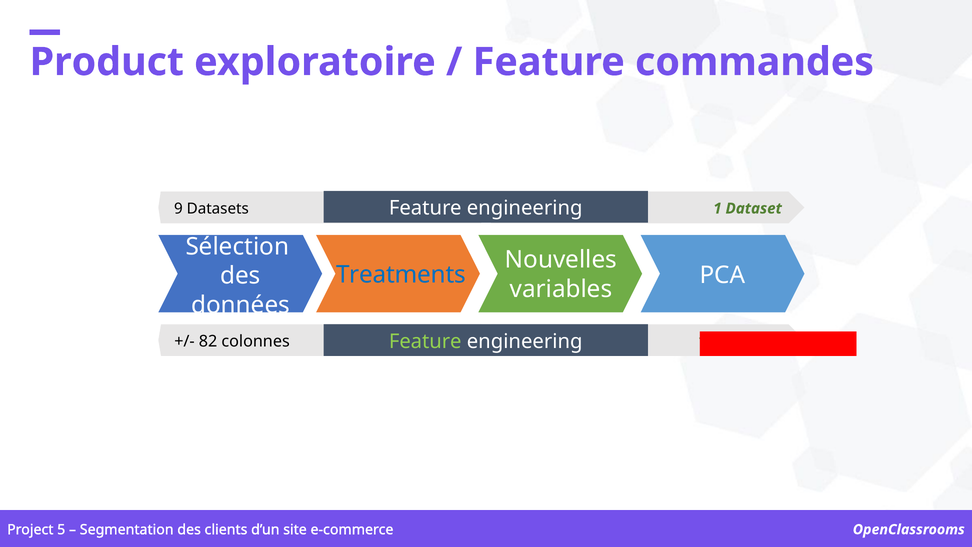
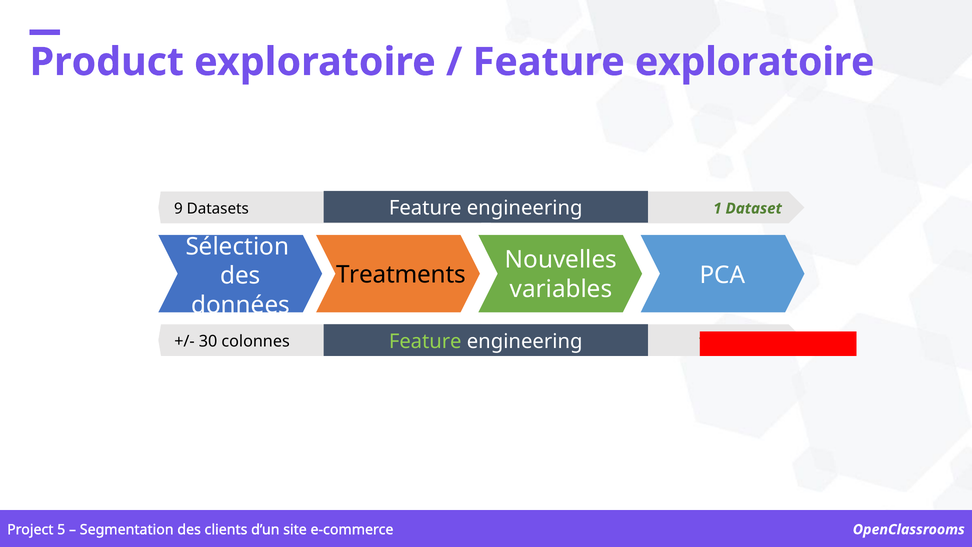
Feature commandes: commandes -> exploratoire
Treatments colour: blue -> black
82: 82 -> 30
